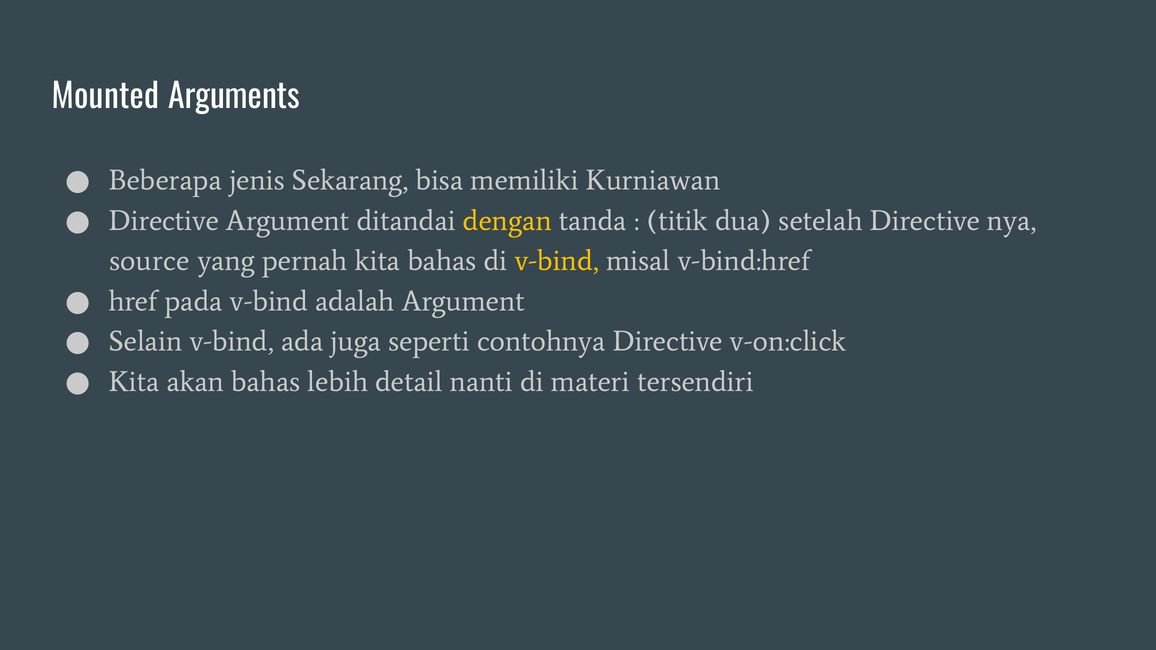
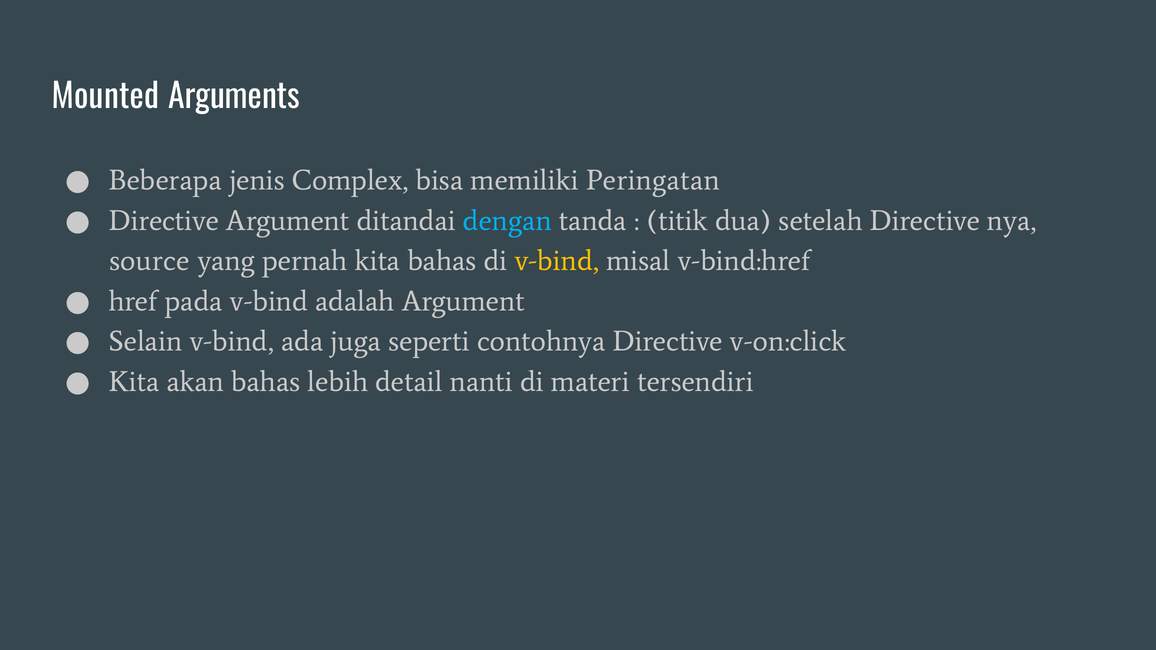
Sekarang: Sekarang -> Complex
Kurniawan: Kurniawan -> Peringatan
dengan colour: yellow -> light blue
